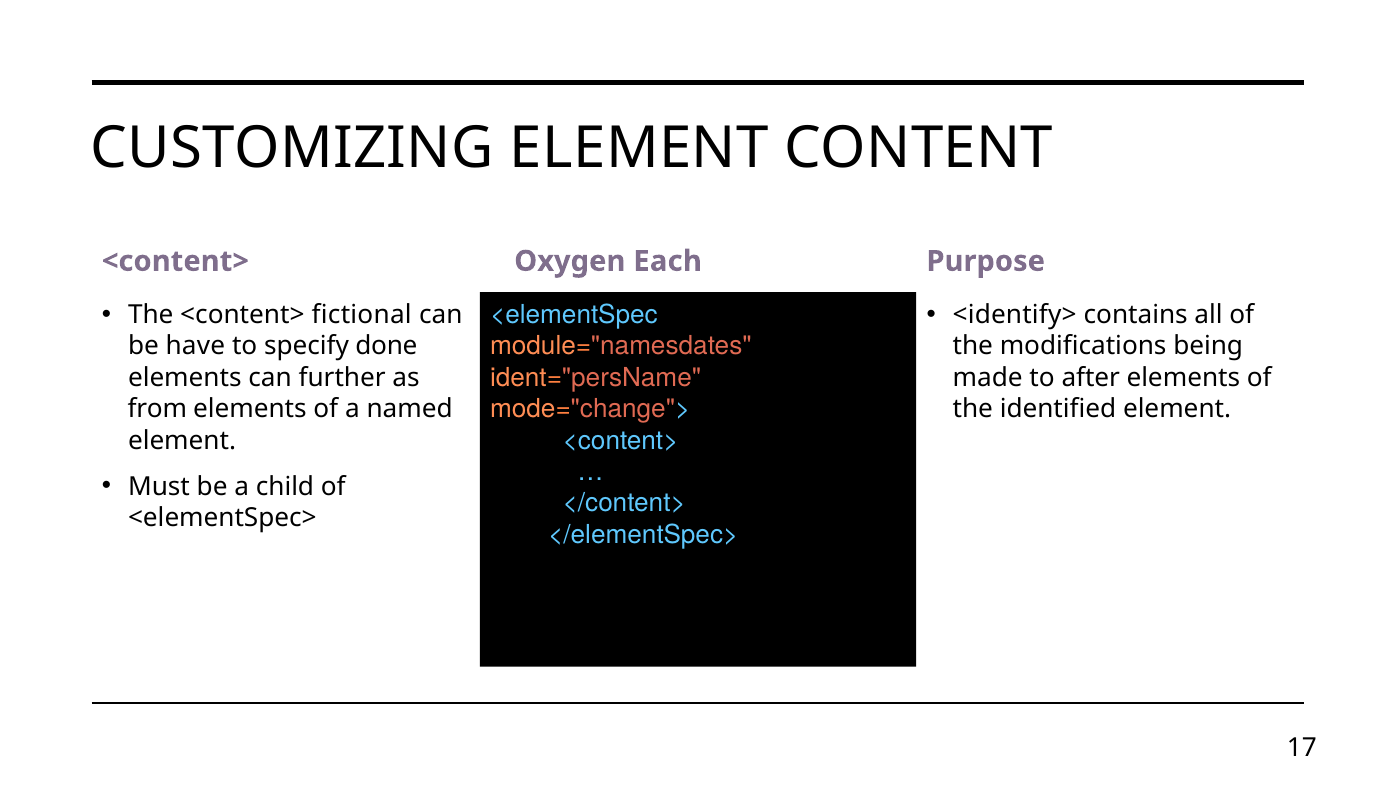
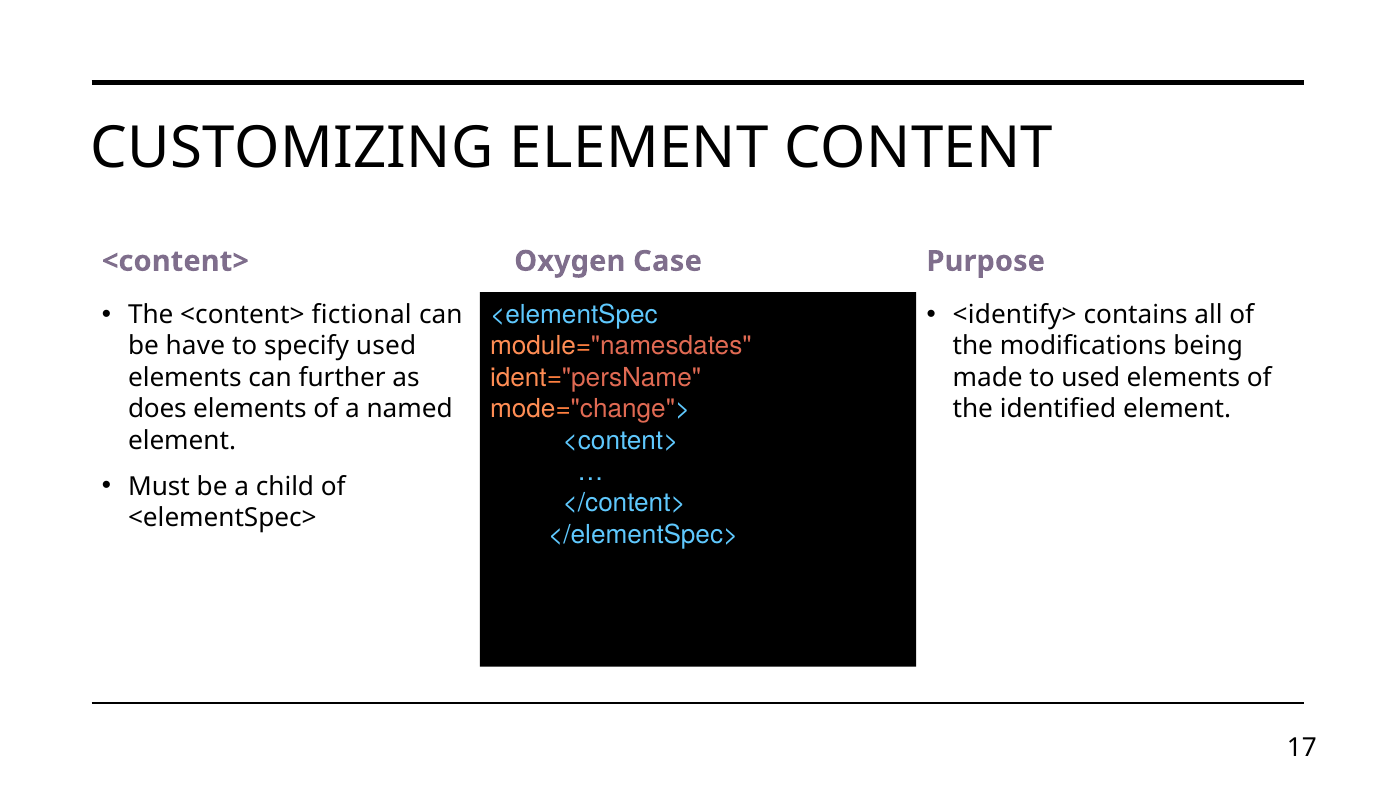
Each: Each -> Case
specify done: done -> used
to after: after -> used
from: from -> does
